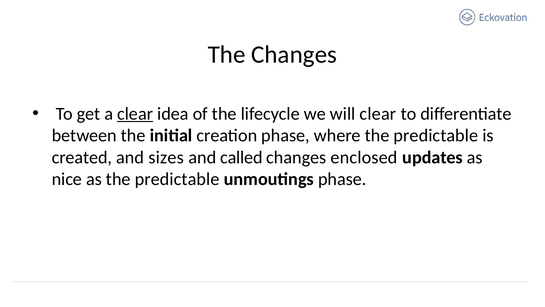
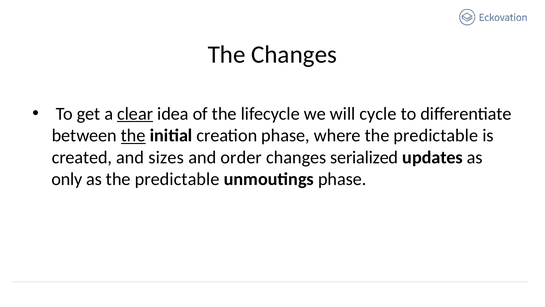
will clear: clear -> cycle
the at (133, 135) underline: none -> present
called: called -> order
enclosed: enclosed -> serialized
nice: nice -> only
